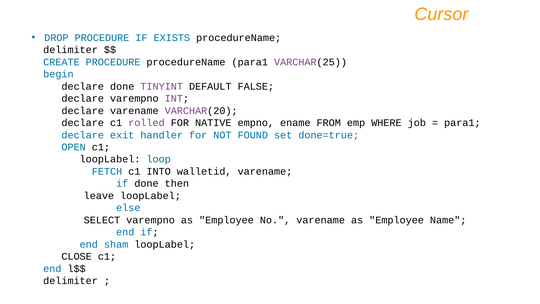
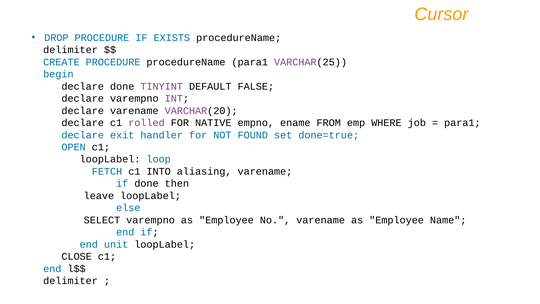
walletid: walletid -> aliasing
sham: sham -> unit
